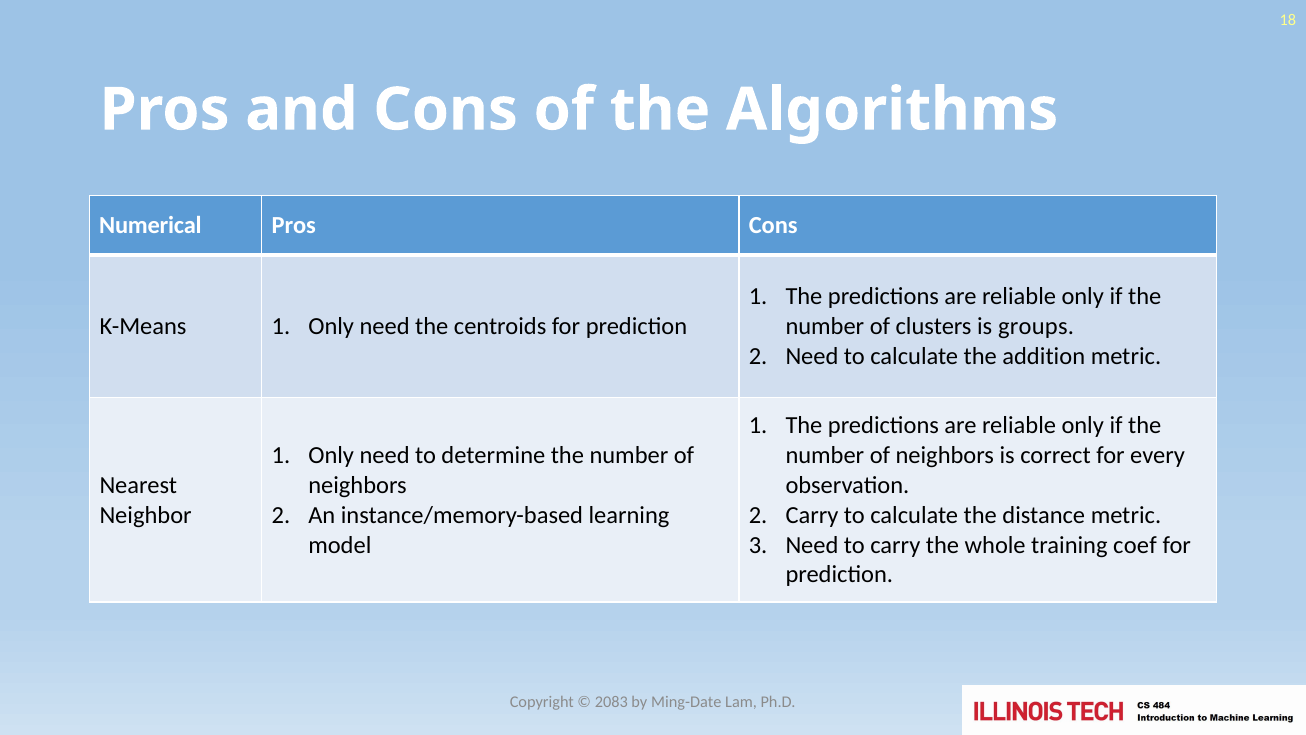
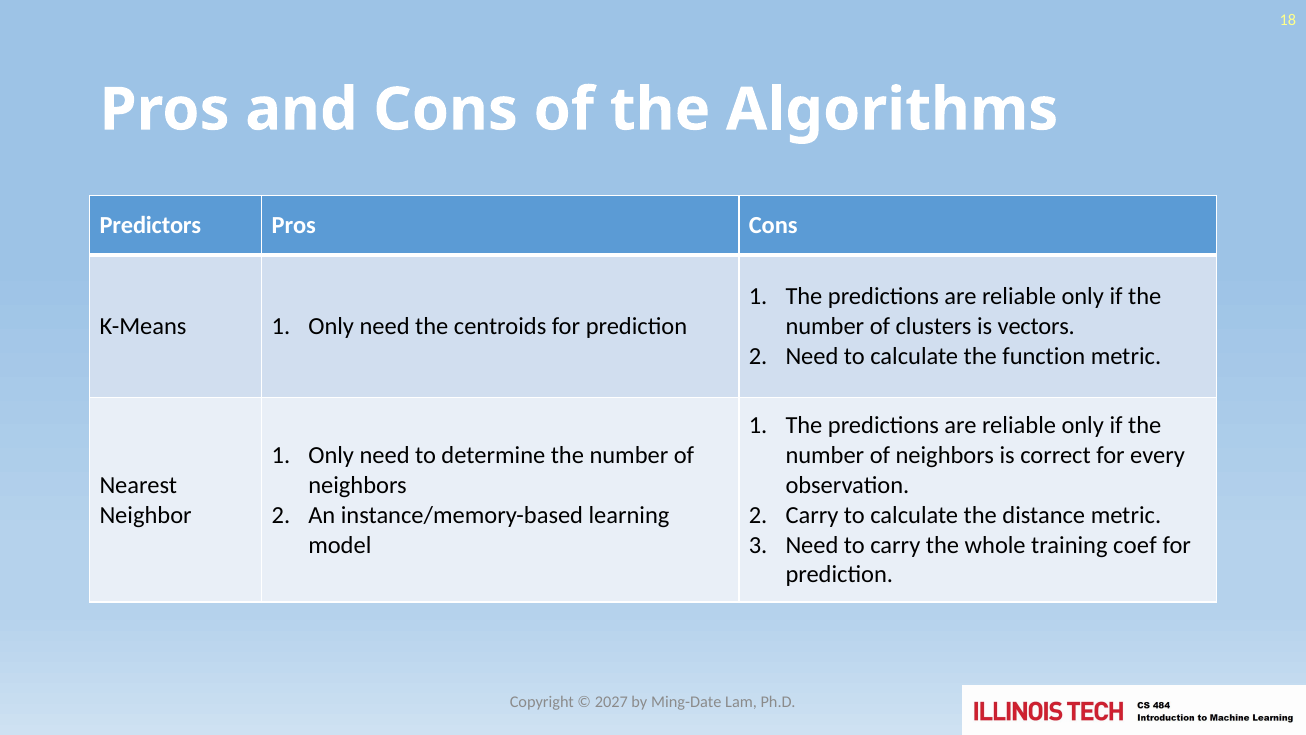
Numerical: Numerical -> Predictors
groups: groups -> vectors
addition: addition -> function
2083: 2083 -> 2027
